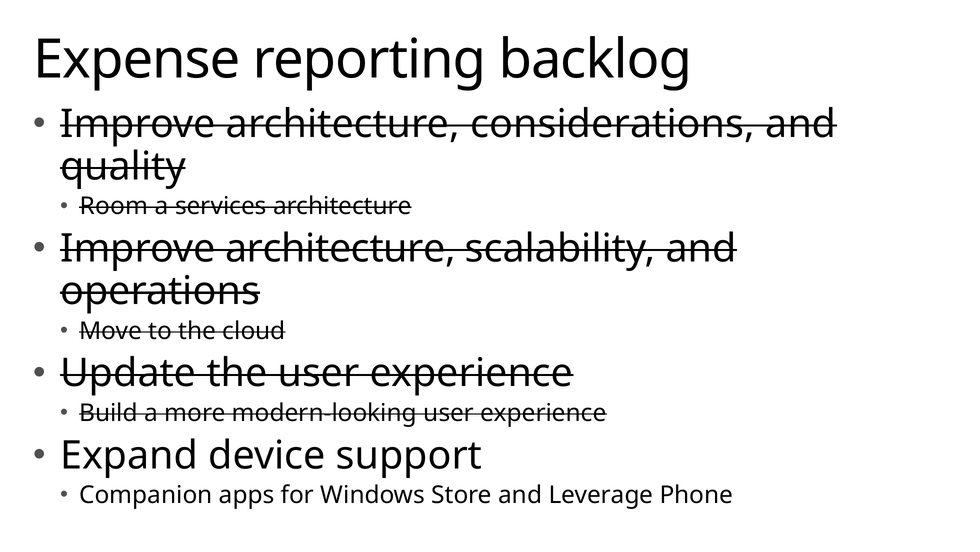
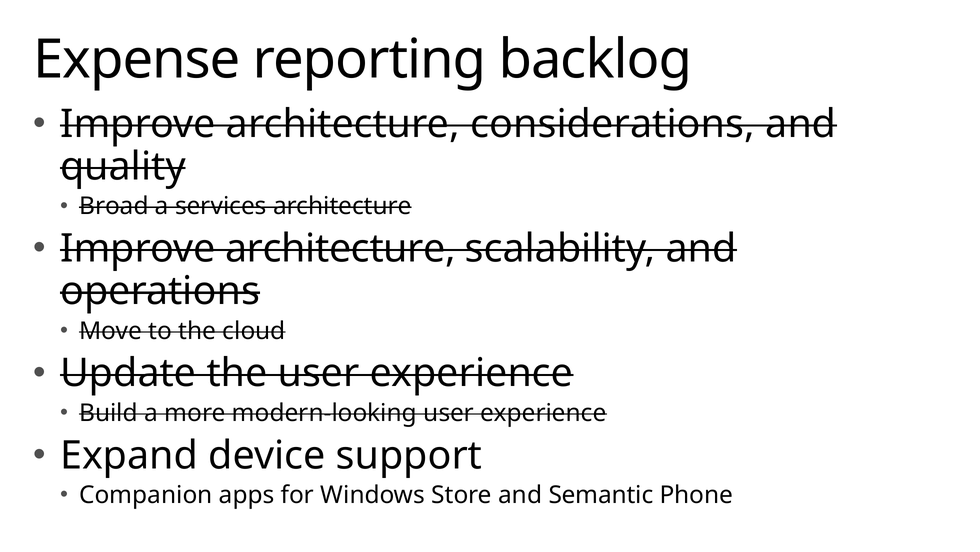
Room: Room -> Broad
Leverage: Leverage -> Semantic
